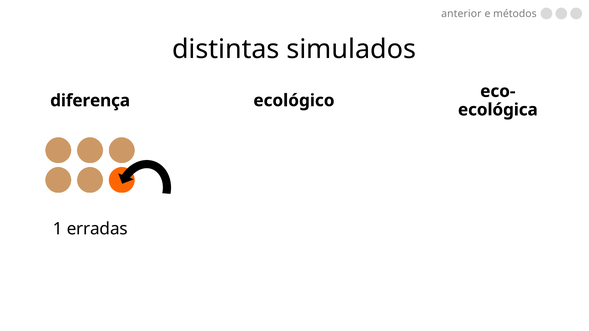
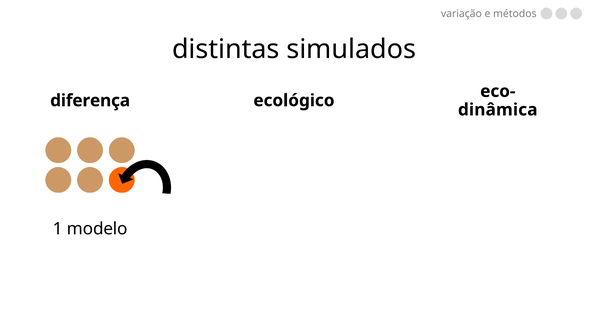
anterior: anterior -> variação
ecológica: ecológica -> dinâmica
erradas: erradas -> modelo
